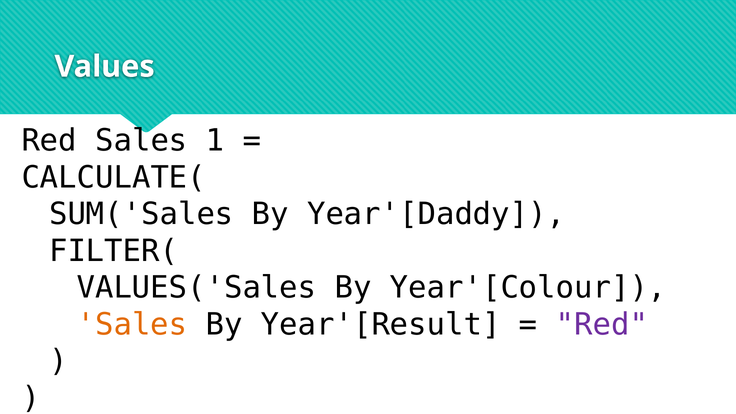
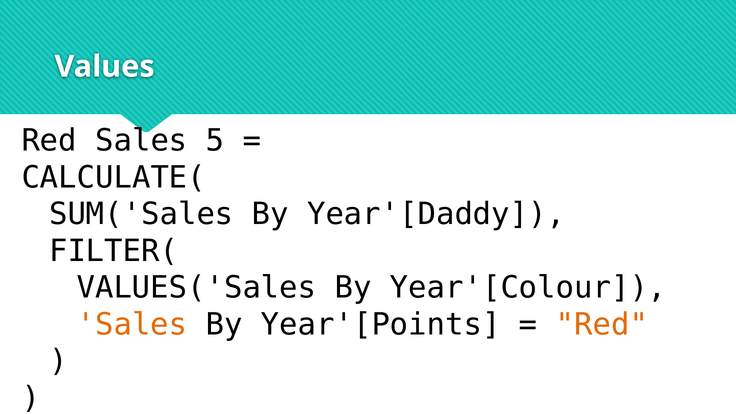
1: 1 -> 5
Year'[Result: Year'[Result -> Year'[Points
Red at (602, 325) colour: purple -> orange
